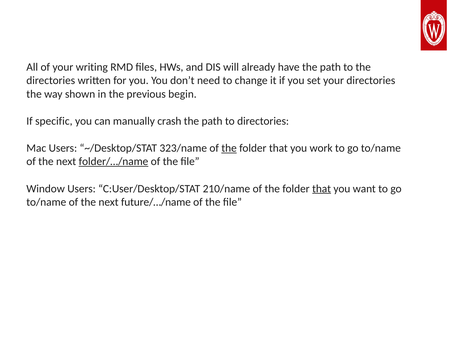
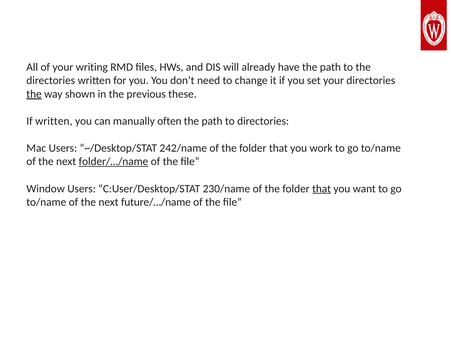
the at (34, 94) underline: none -> present
begin: begin -> these
If specific: specific -> written
crash: crash -> often
323/name: 323/name -> 242/name
the at (229, 148) underline: present -> none
210/name: 210/name -> 230/name
